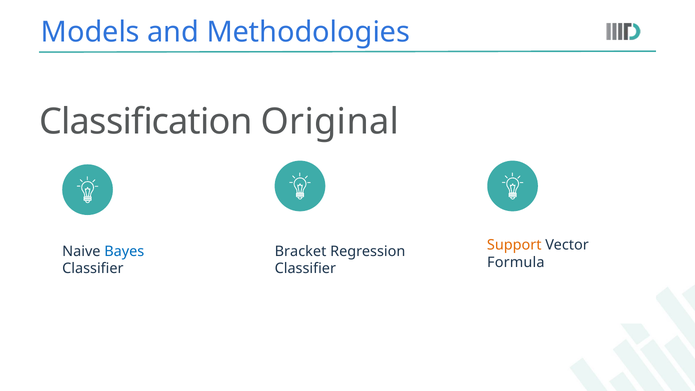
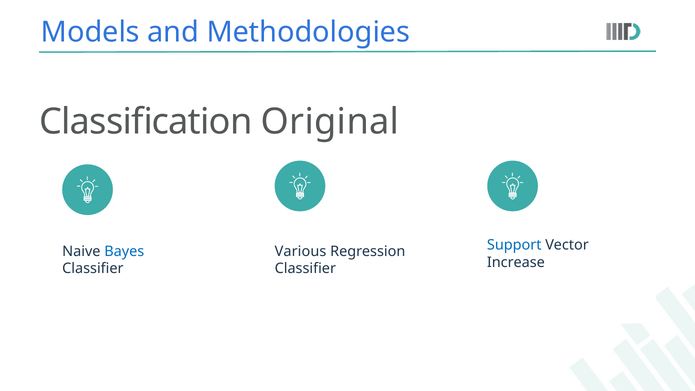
Support colour: orange -> blue
Bracket: Bracket -> Various
Formula: Formula -> Increase
